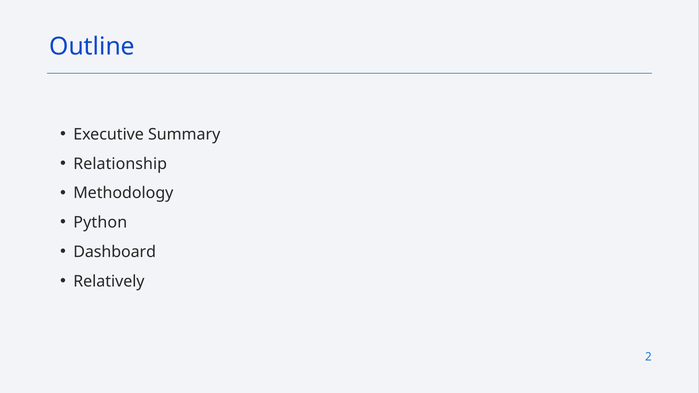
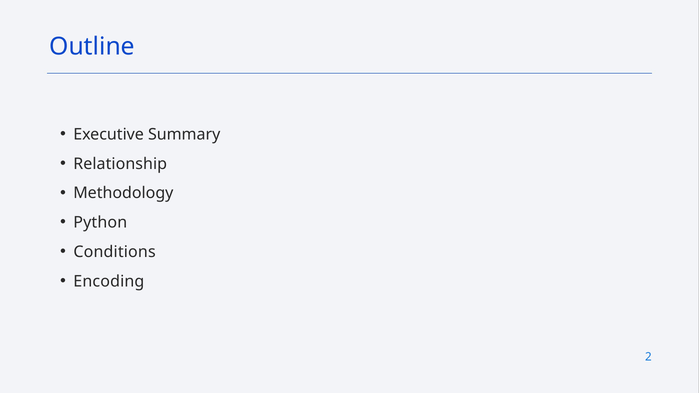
Dashboard: Dashboard -> Conditions
Relatively: Relatively -> Encoding
